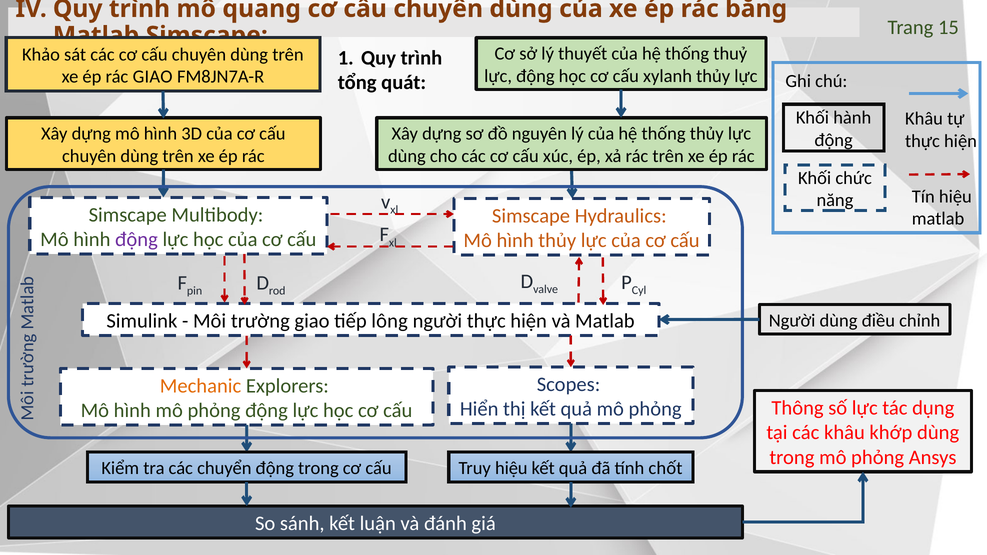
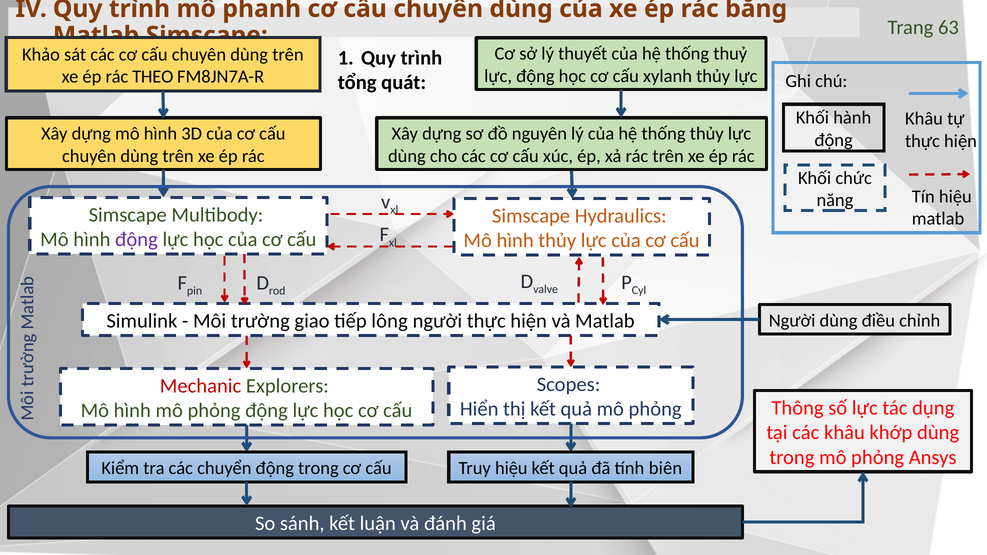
quang: quang -> phanh
15: 15 -> 63
rác GIAO: GIAO -> THEO
Mechanic colour: orange -> red
chốt: chốt -> biên
